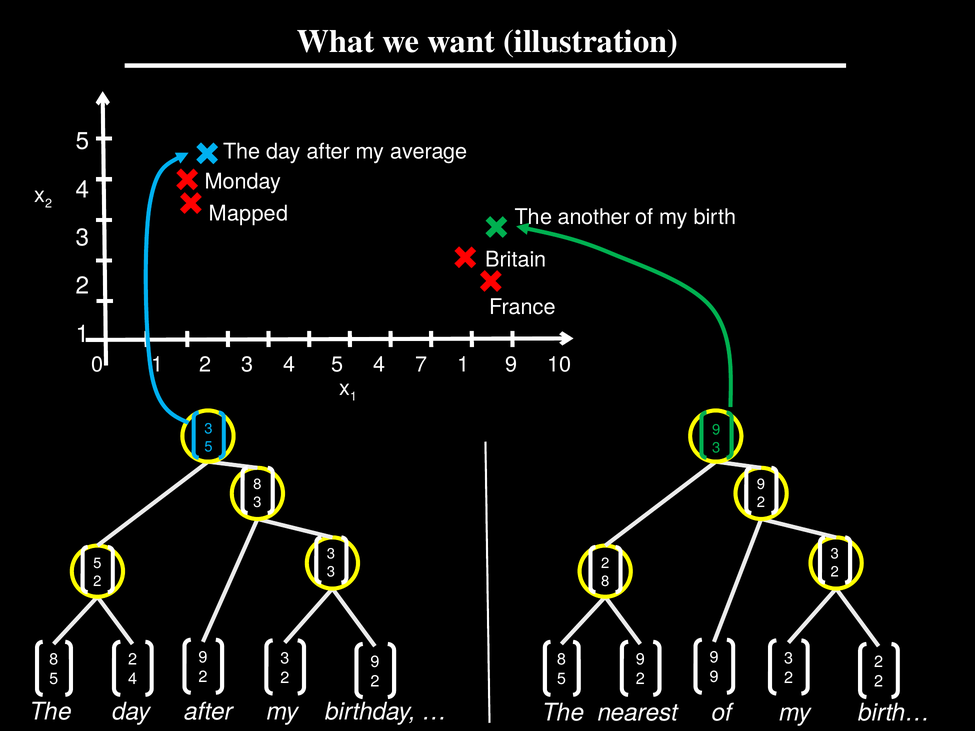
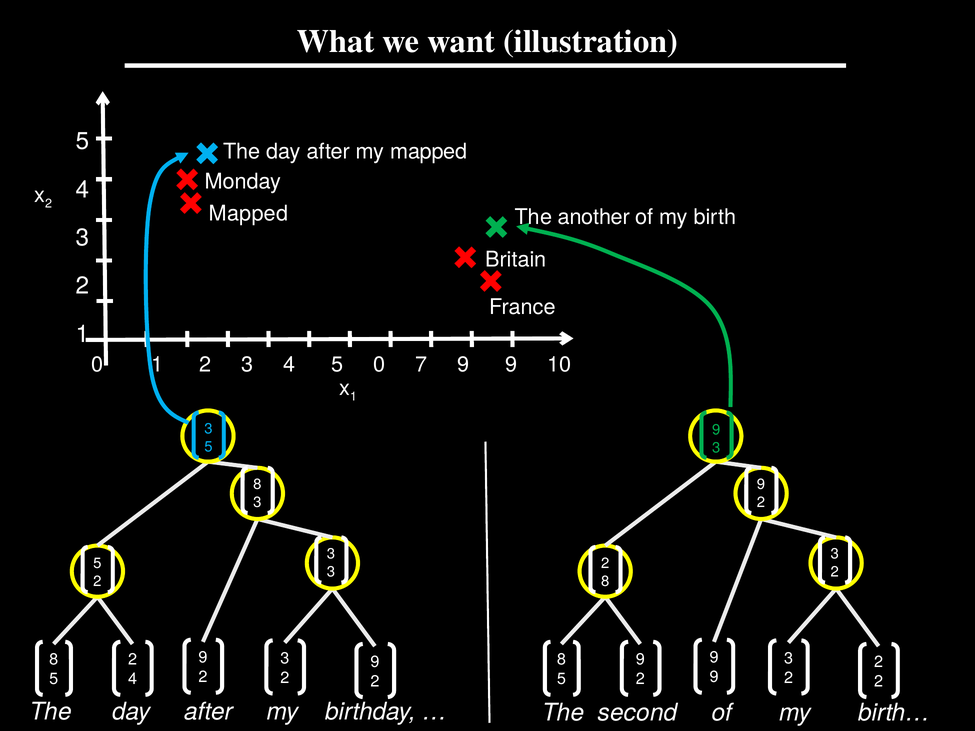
my average: average -> mapped
4 5 4: 4 -> 0
7 1: 1 -> 9
nearest: nearest -> second
